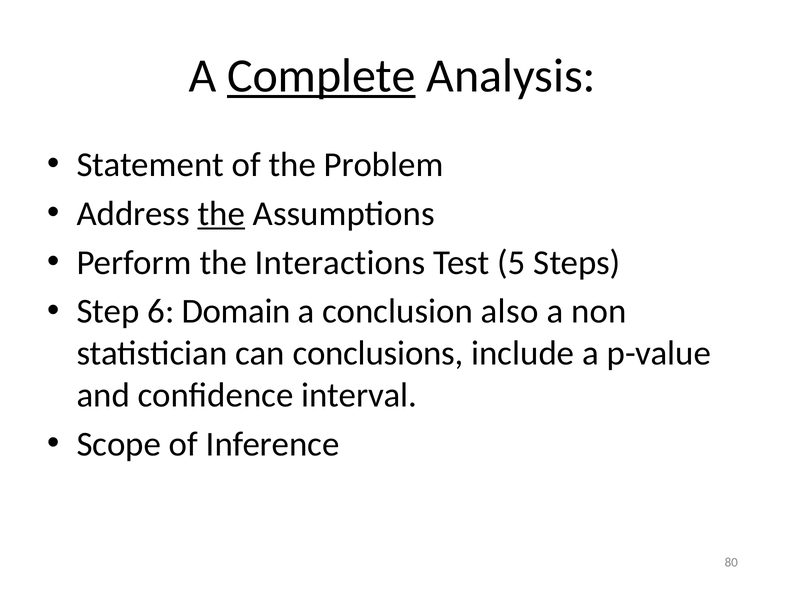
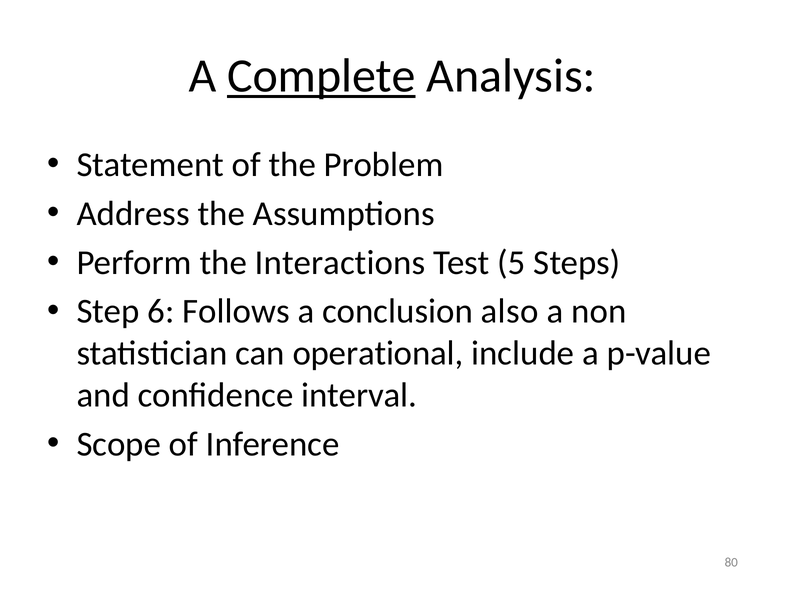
the at (221, 214) underline: present -> none
Domain: Domain -> Follows
conclusions: conclusions -> operational
